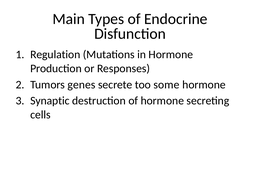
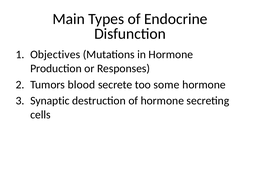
Regulation: Regulation -> Objectives
genes: genes -> blood
